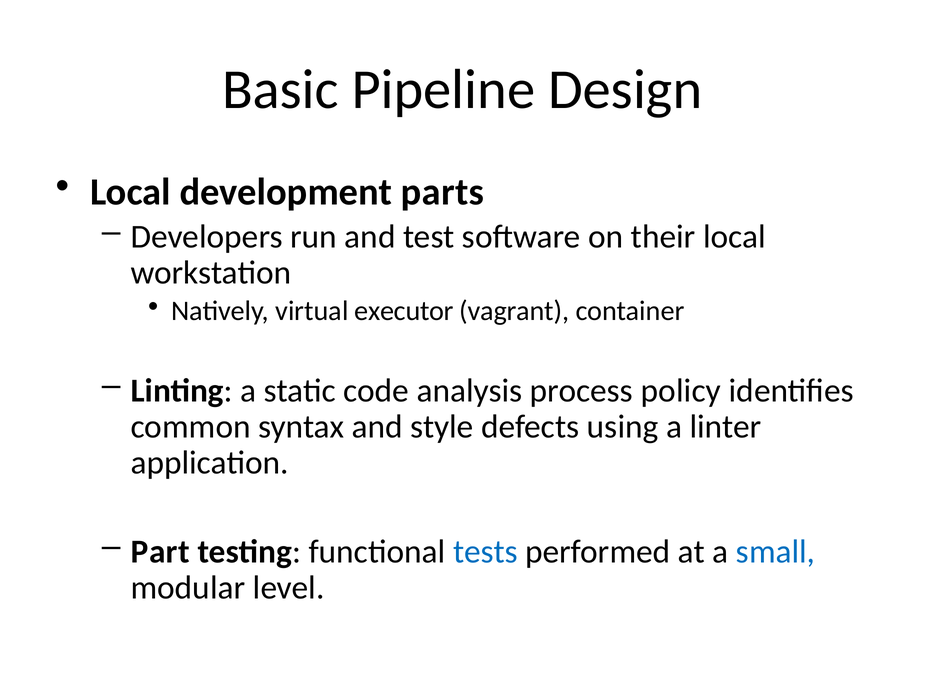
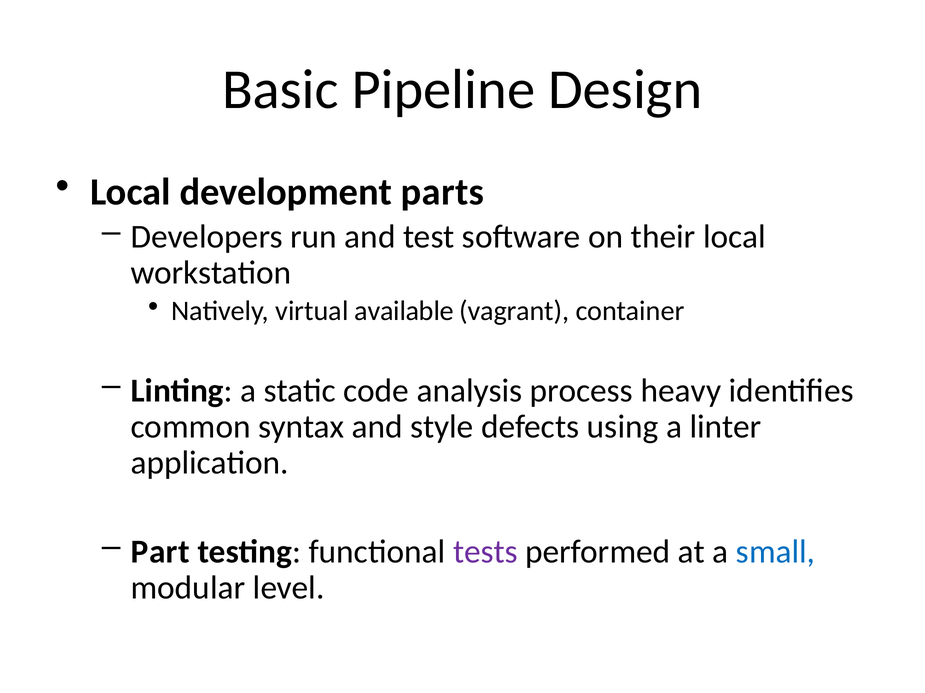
executor: executor -> available
policy: policy -> heavy
tests colour: blue -> purple
